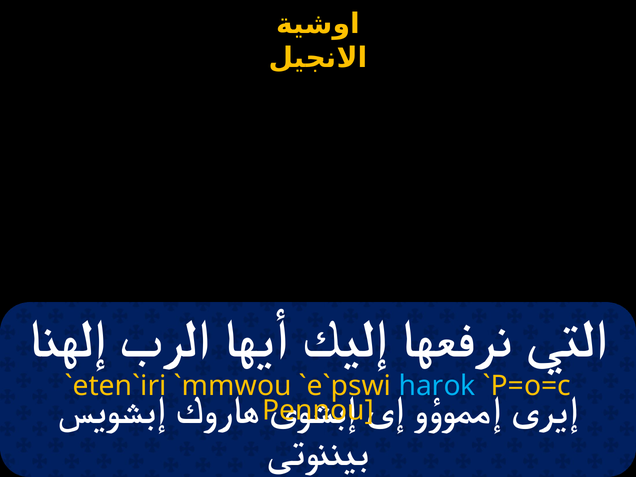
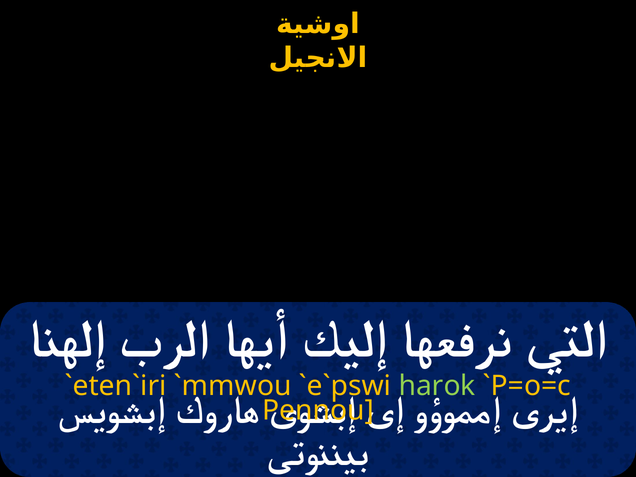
harok colour: light blue -> light green
